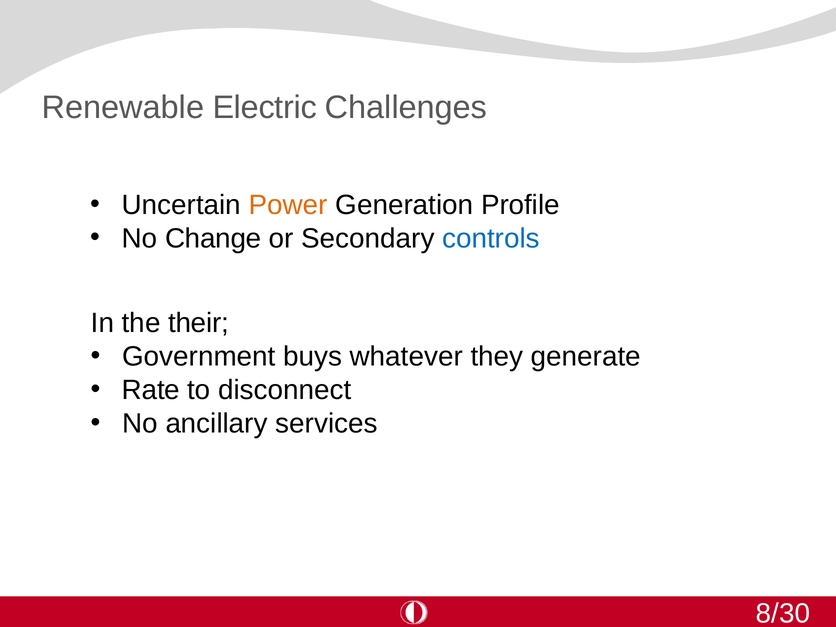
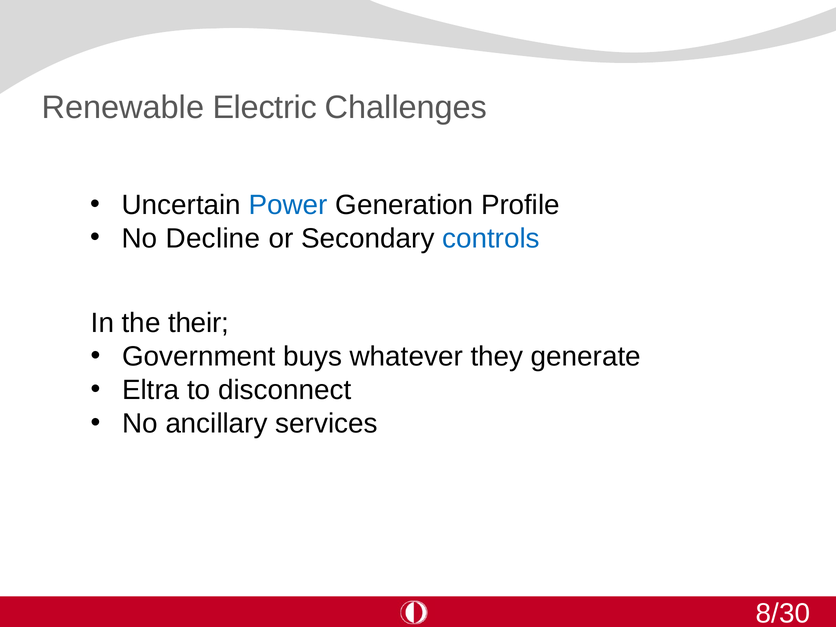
Power colour: orange -> blue
Change: Change -> Decline
Rate: Rate -> Eltra
